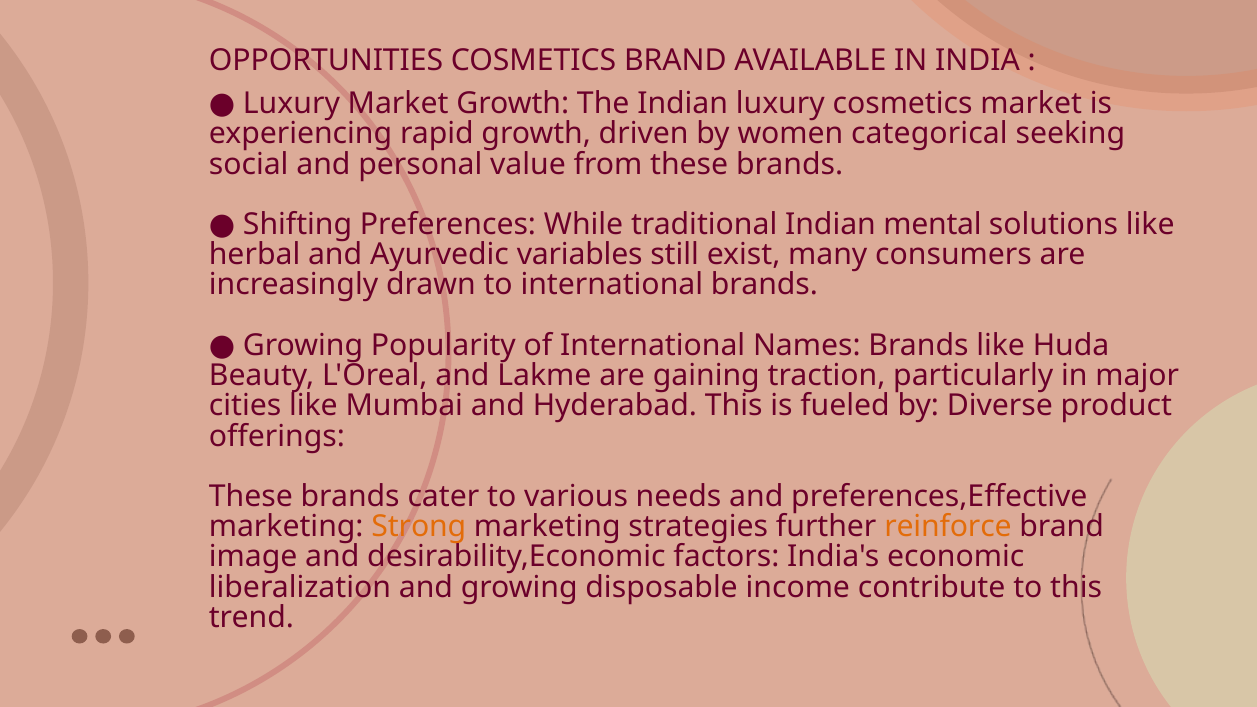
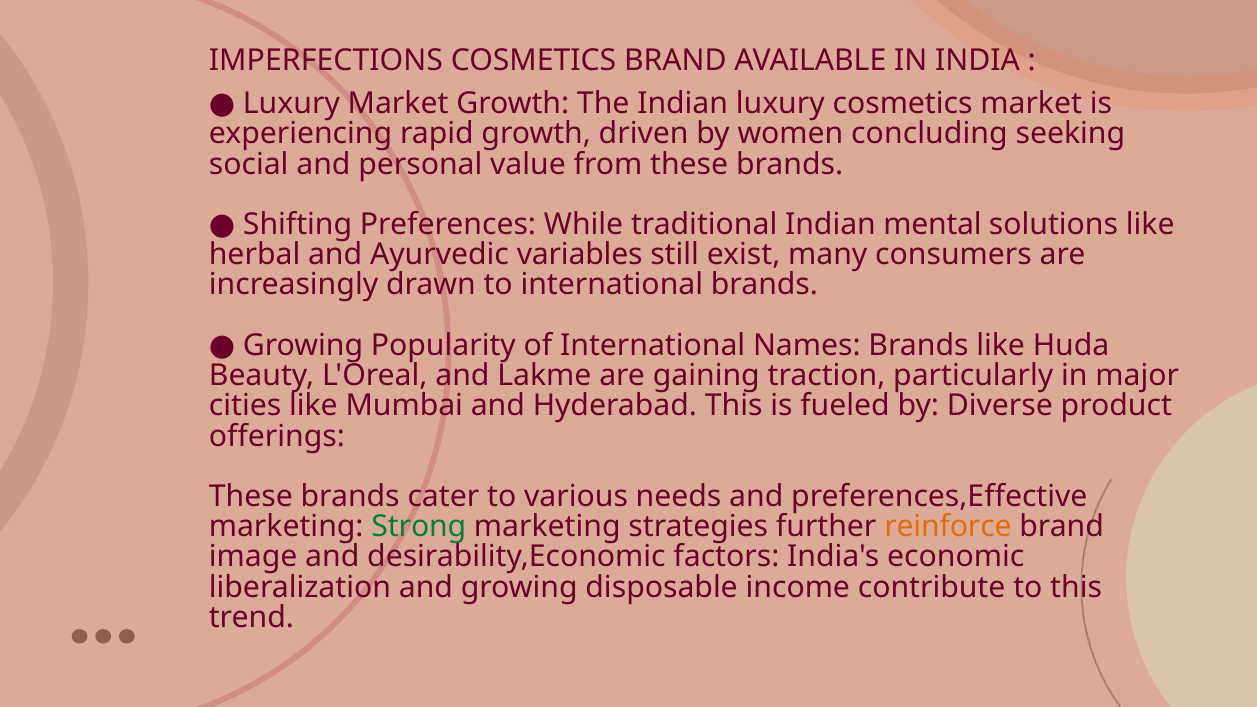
OPPORTUNITIES: OPPORTUNITIES -> IMPERFECTIONS
categorical: categorical -> concluding
Strong colour: orange -> green
